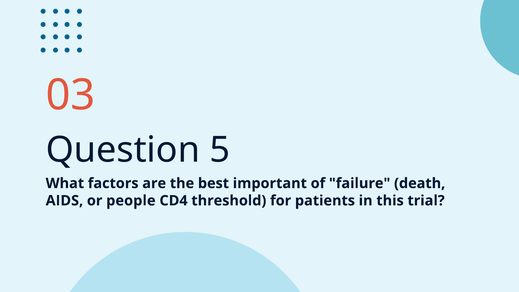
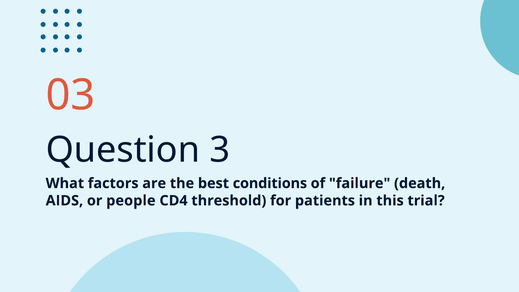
5: 5 -> 3
important: important -> conditions
